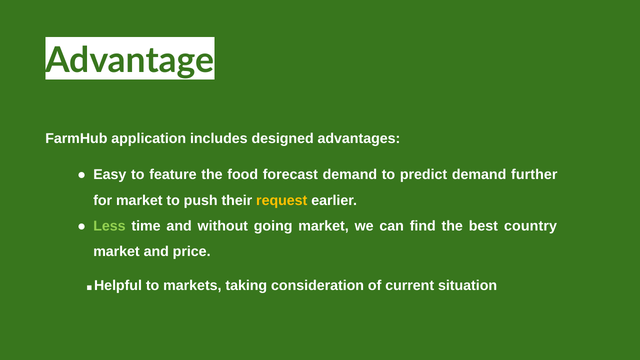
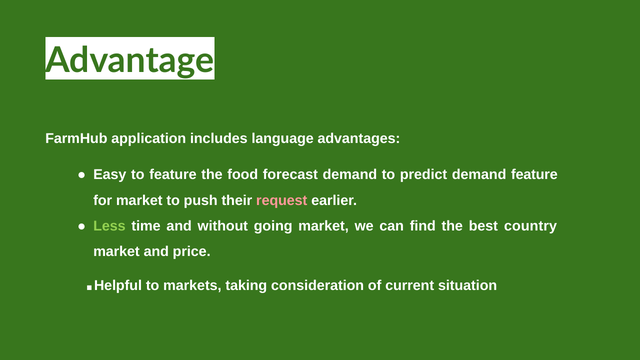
designed: designed -> language
demand further: further -> feature
request colour: yellow -> pink
